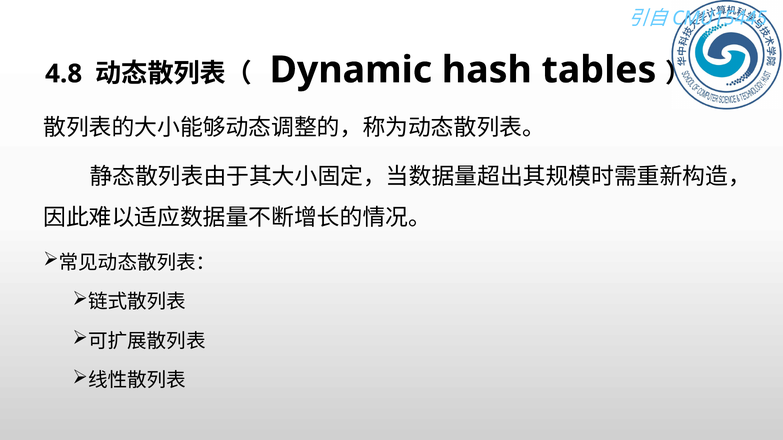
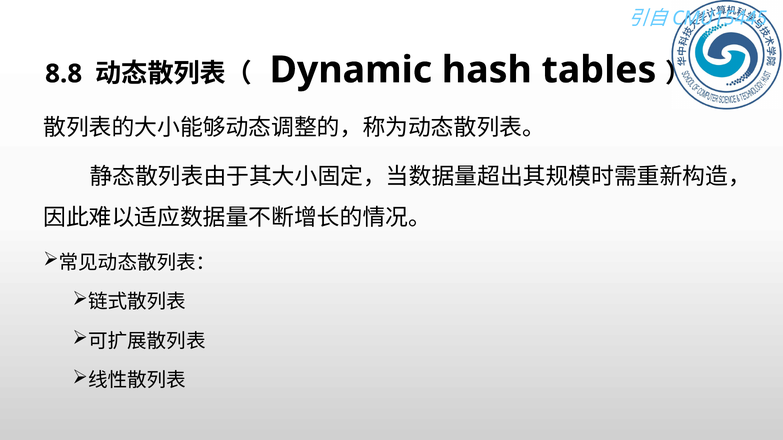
4.8: 4.8 -> 8.8
